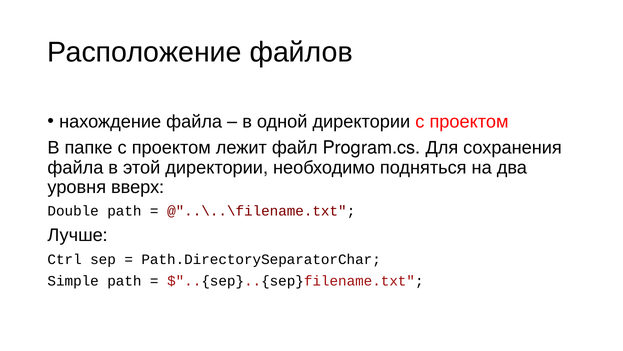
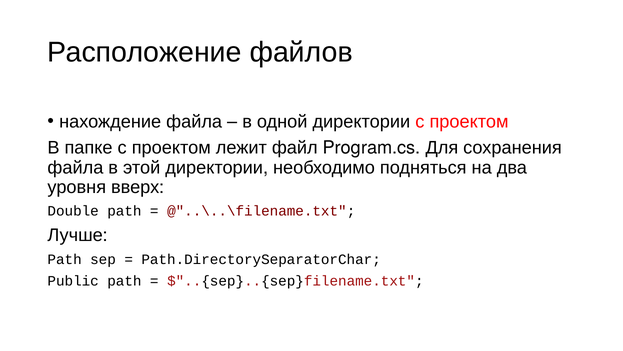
Ctrl at (65, 259): Ctrl -> Path
Simple: Simple -> Public
